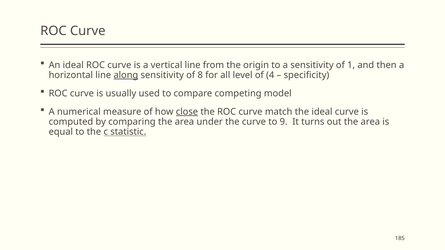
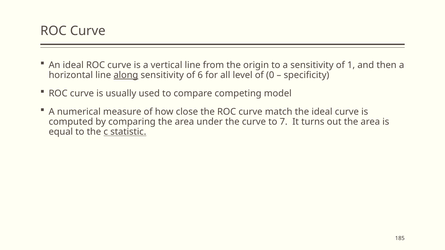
8: 8 -> 6
4: 4 -> 0
close underline: present -> none
9: 9 -> 7
